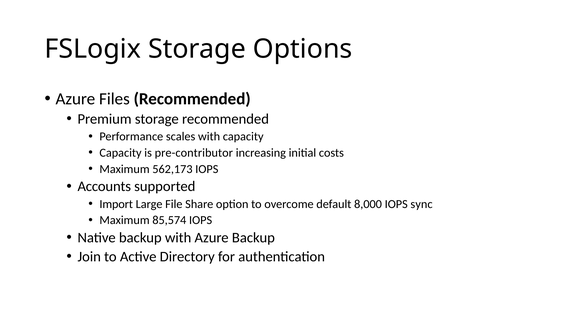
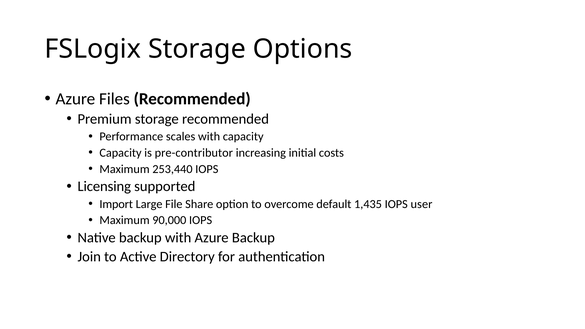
562,173: 562,173 -> 253,440
Accounts: Accounts -> Licensing
8,000: 8,000 -> 1,435
sync: sync -> user
85,574: 85,574 -> 90,000
